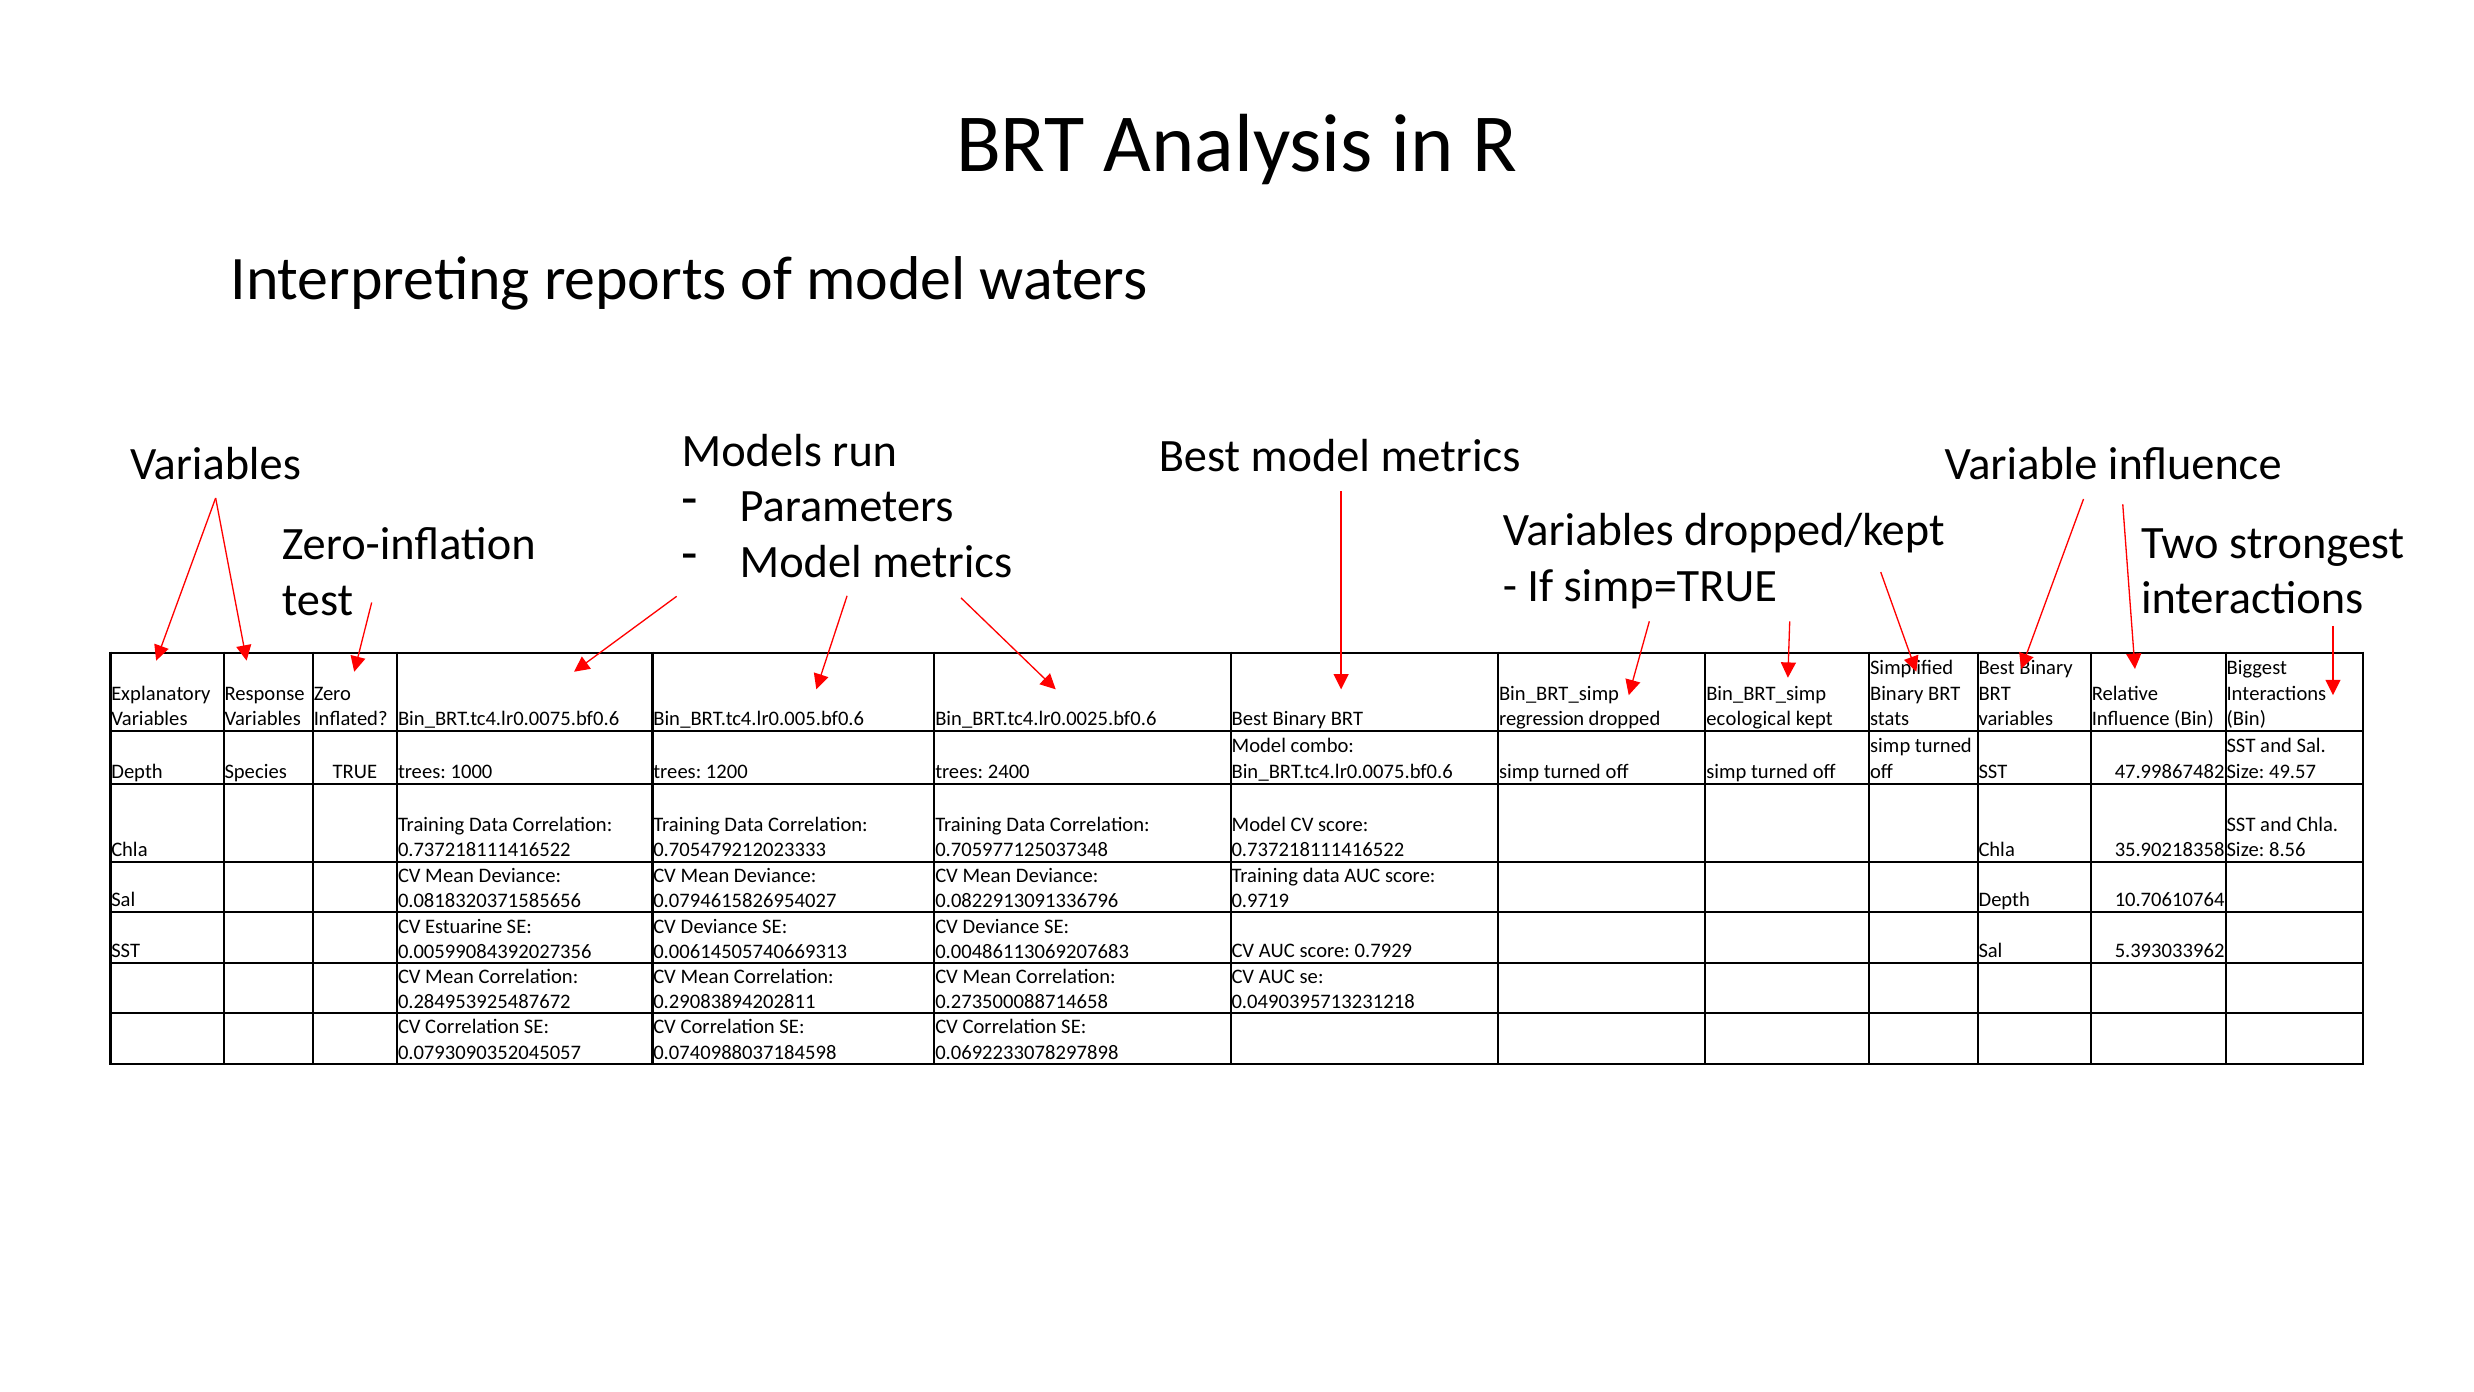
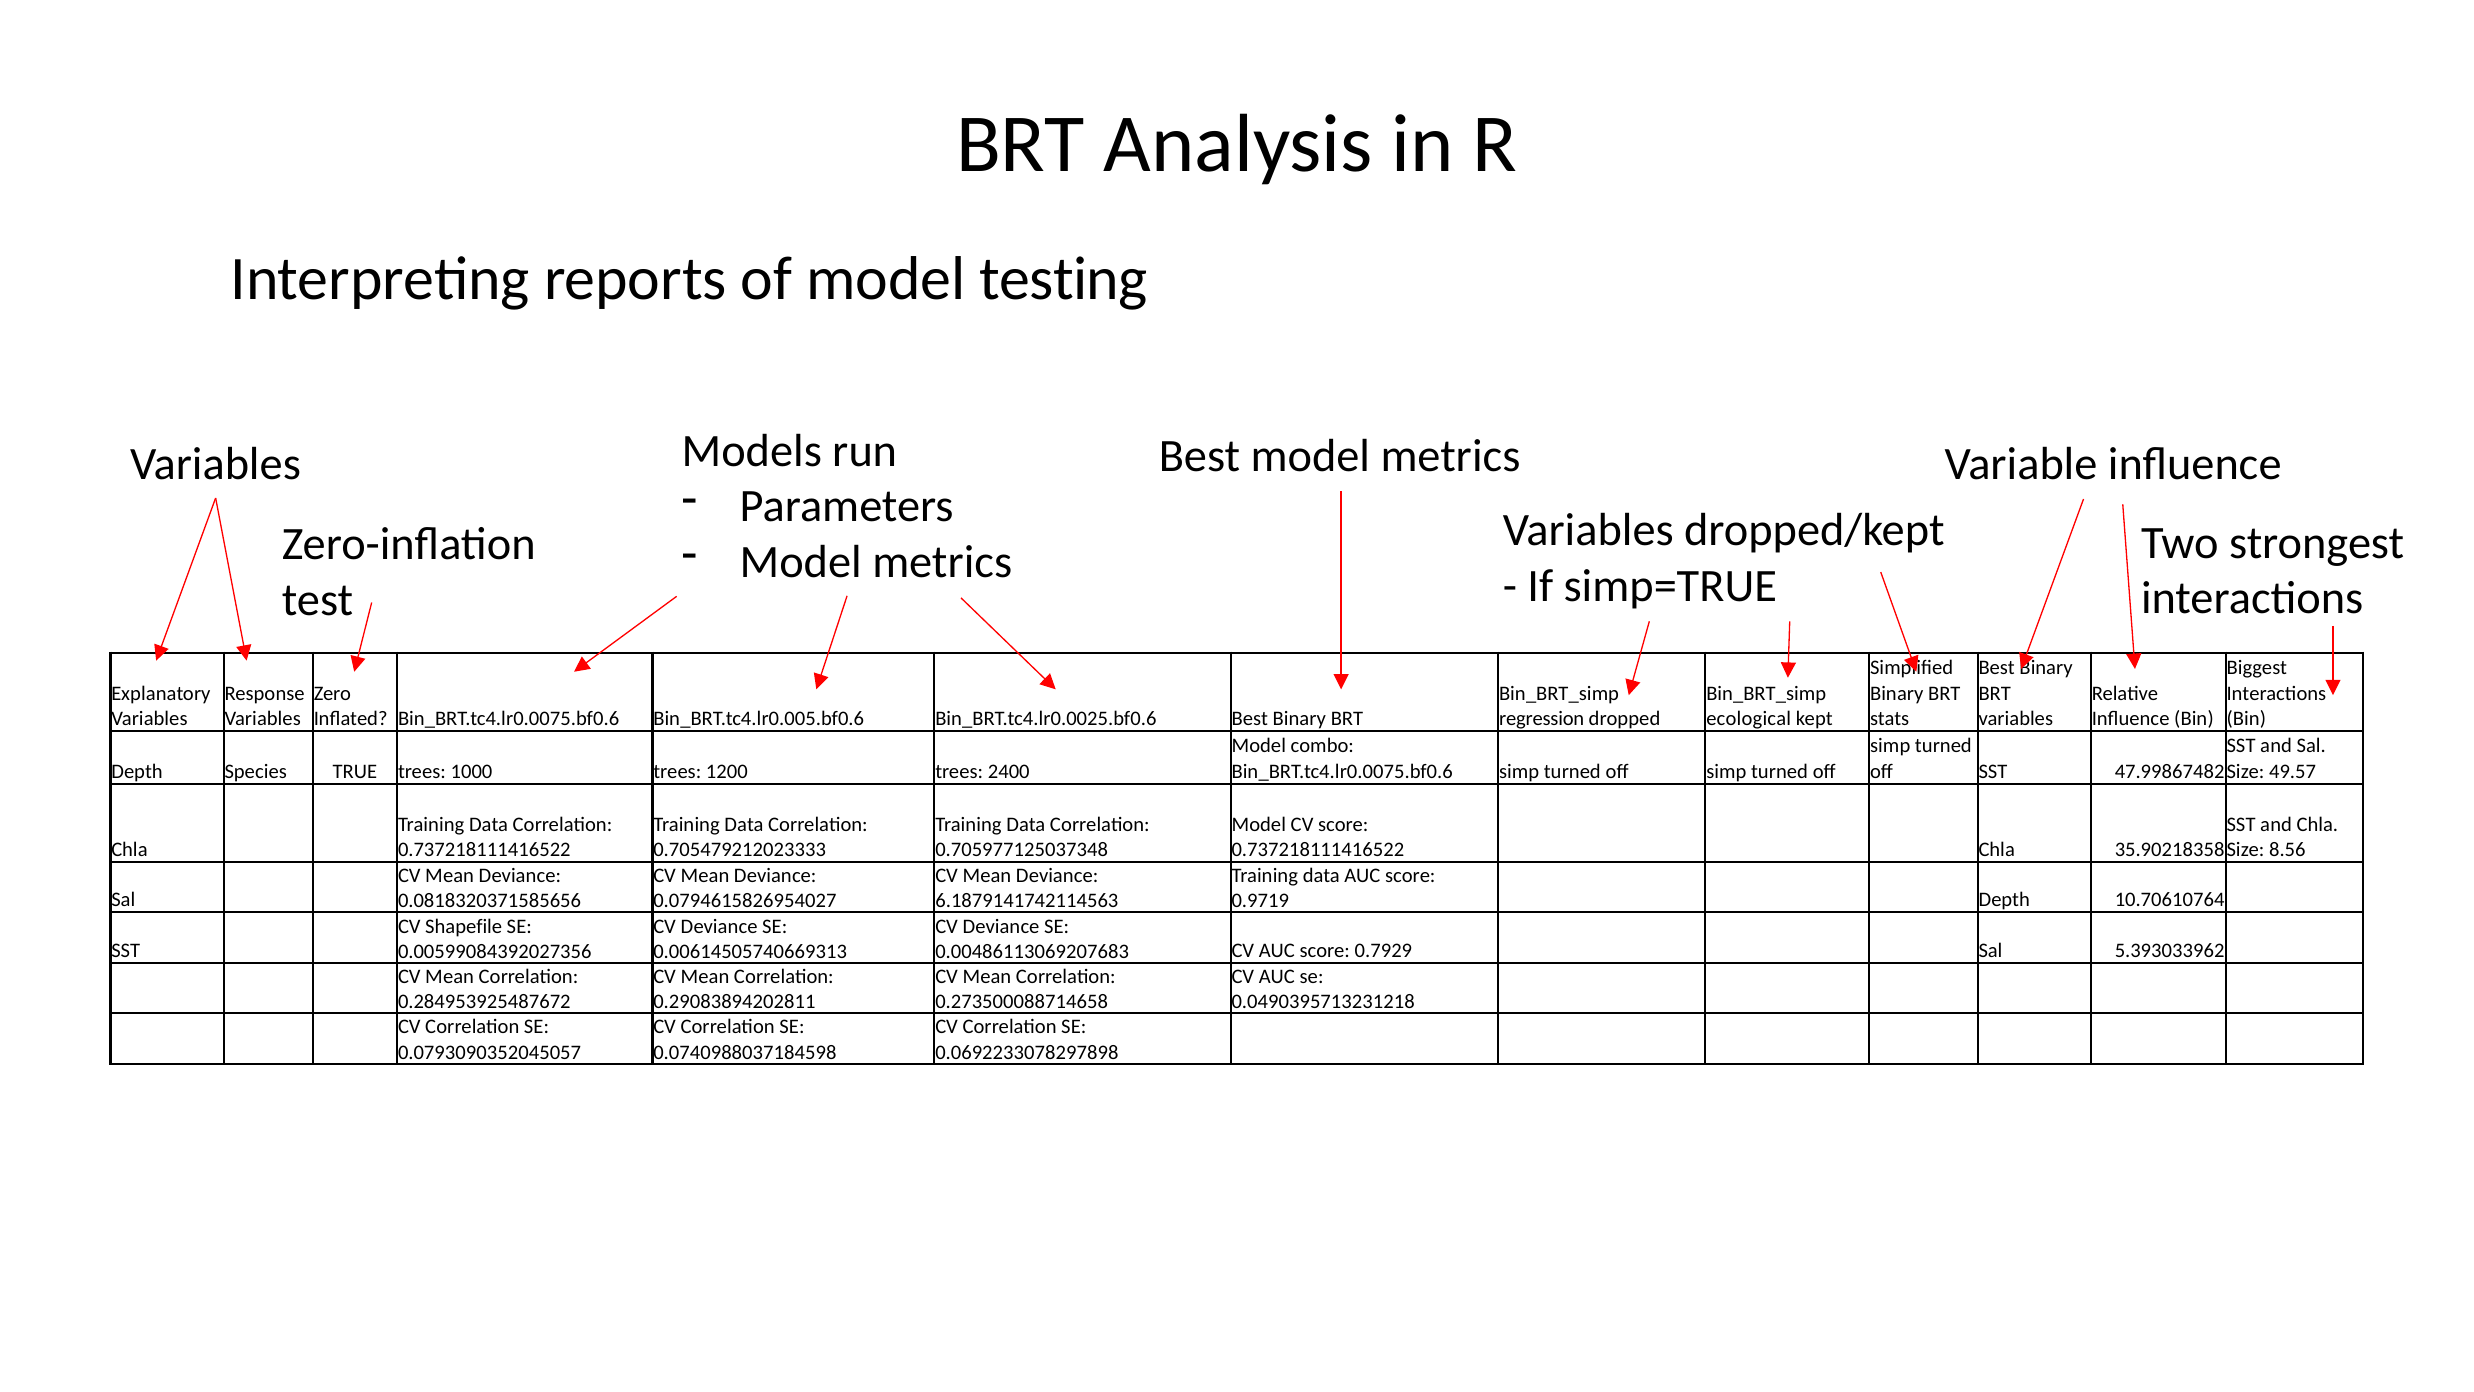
waters: waters -> testing
0.0822913091336796: 0.0822913091336796 -> 6.1879141742114563
Estuarine: Estuarine -> Shapefile
